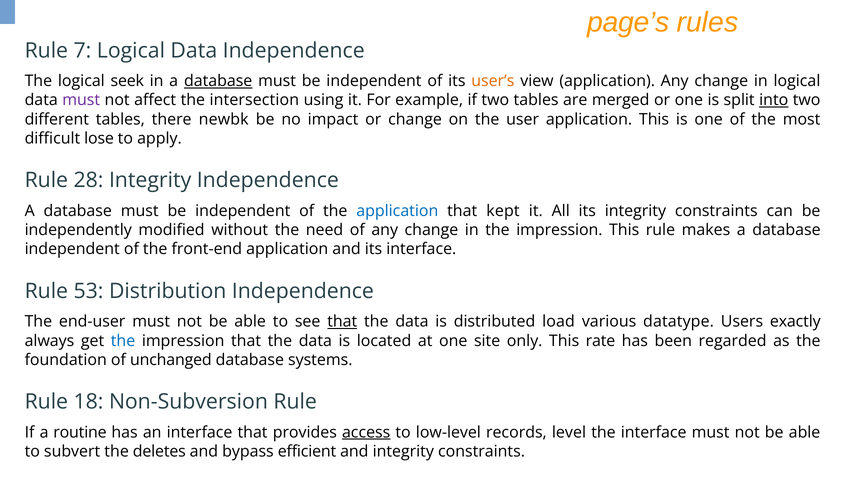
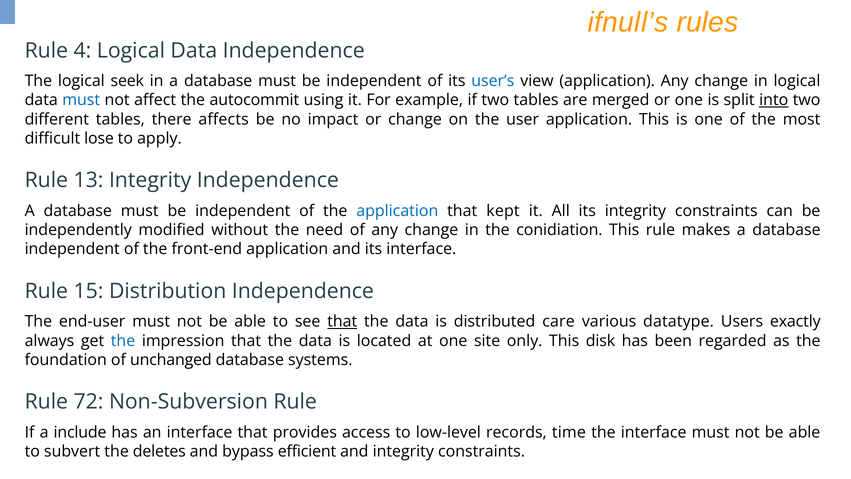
page’s: page’s -> ifnull’s
7: 7 -> 4
database at (218, 81) underline: present -> none
user’s colour: orange -> blue
must at (81, 100) colour: purple -> blue
intersection: intersection -> autocommit
newbk: newbk -> affects
28: 28 -> 13
in the impression: impression -> conidiation
53: 53 -> 15
load: load -> care
rate: rate -> disk
18: 18 -> 72
routine: routine -> include
access underline: present -> none
level: level -> time
